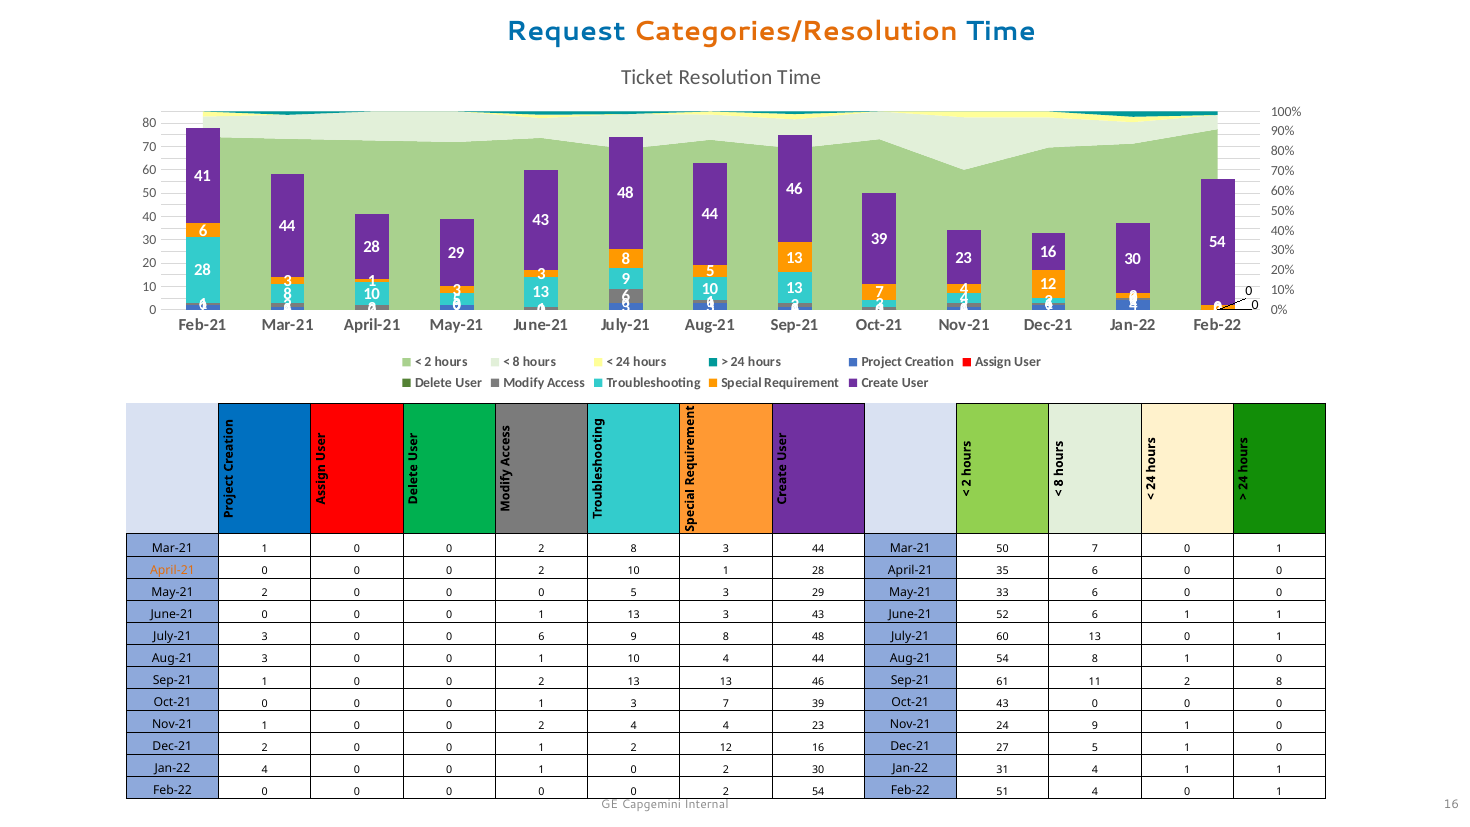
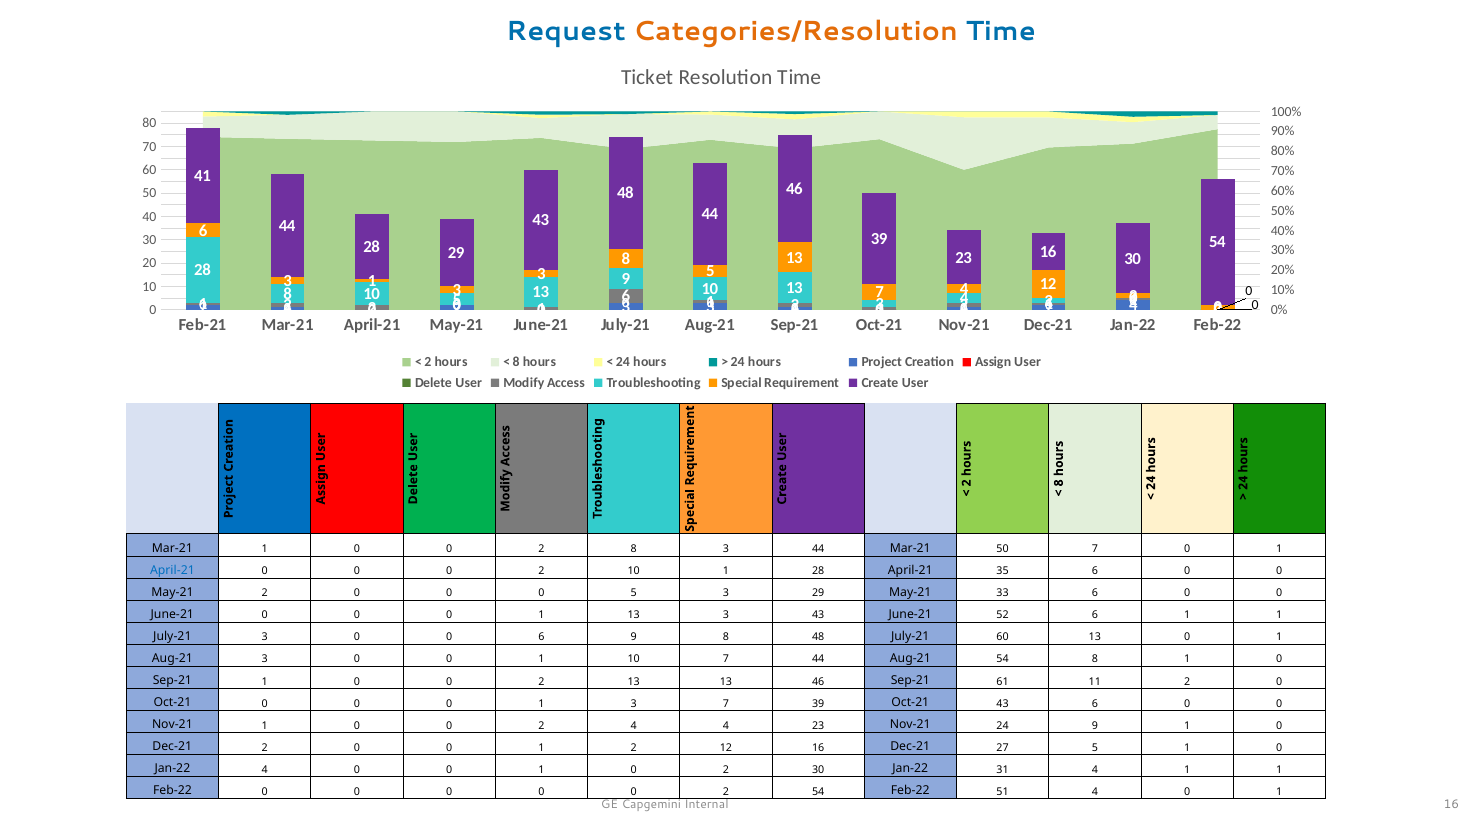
April-21 at (172, 570) colour: orange -> blue
10 4: 4 -> 7
11 2 8: 8 -> 0
43 0: 0 -> 6
